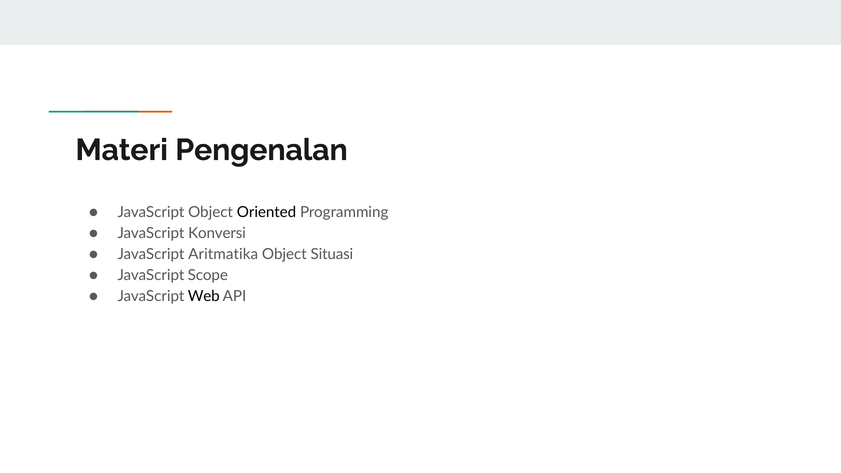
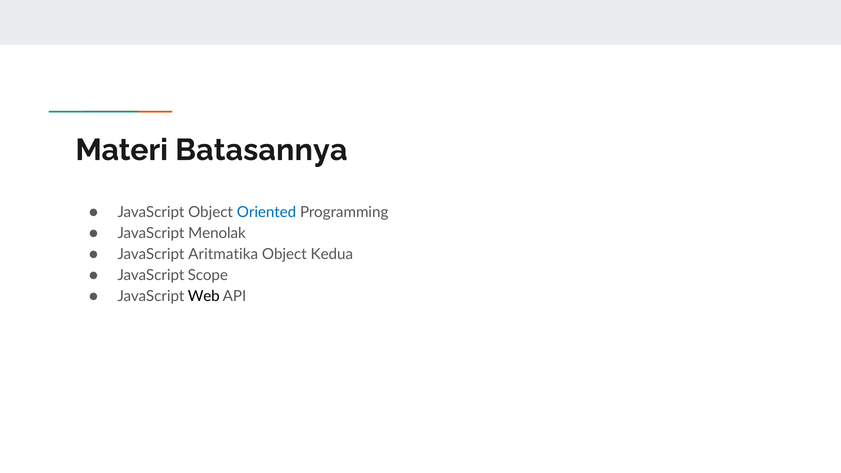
Pengenalan: Pengenalan -> Batasannya
Oriented colour: black -> blue
Konversi: Konversi -> Menolak
Situasi: Situasi -> Kedua
